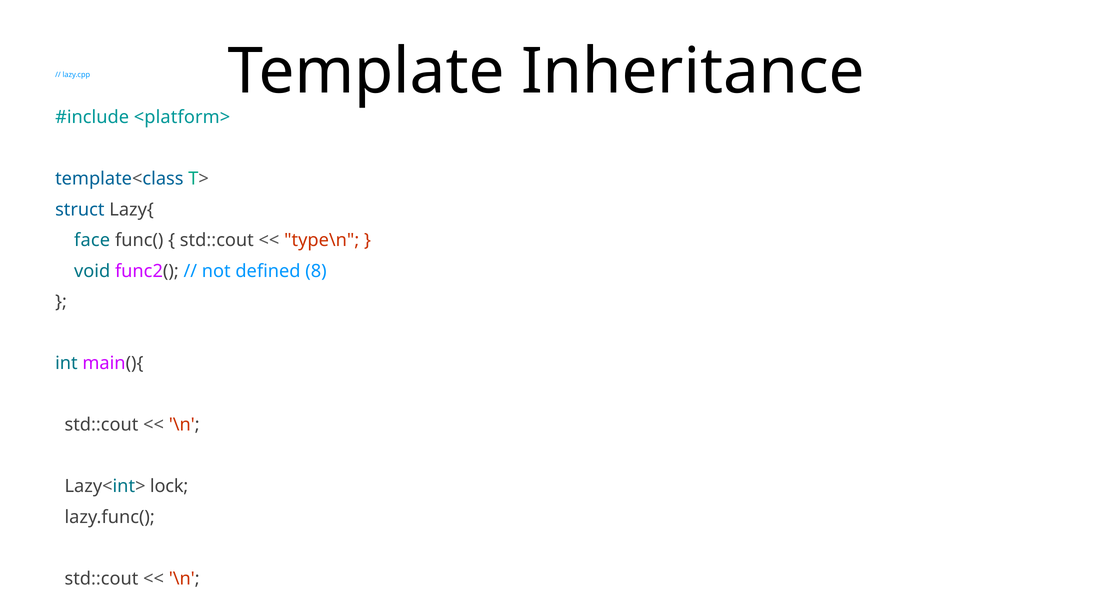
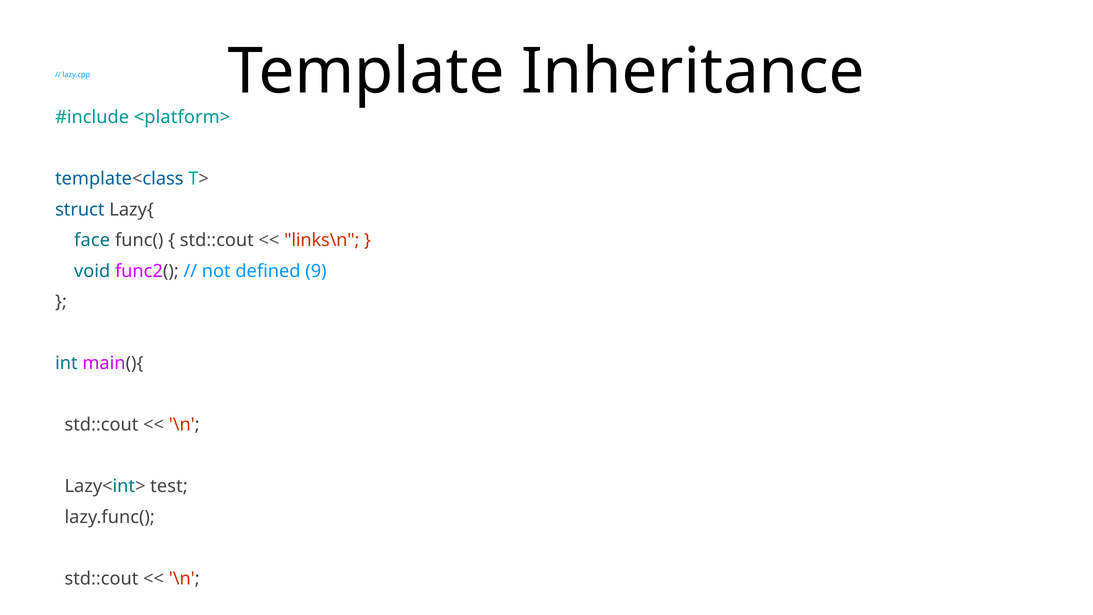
type\n: type\n -> links\n
8: 8 -> 9
lock: lock -> test
